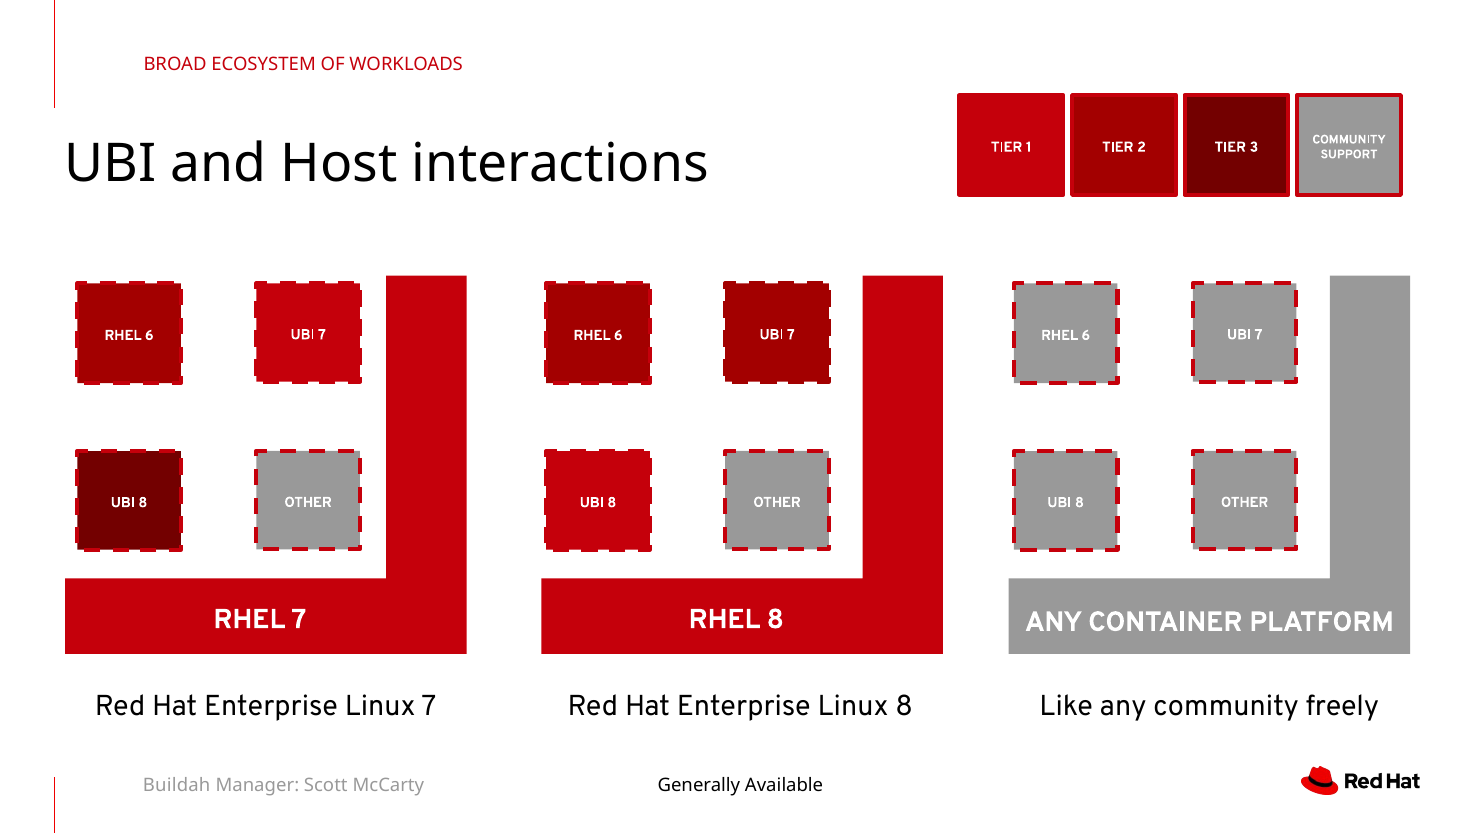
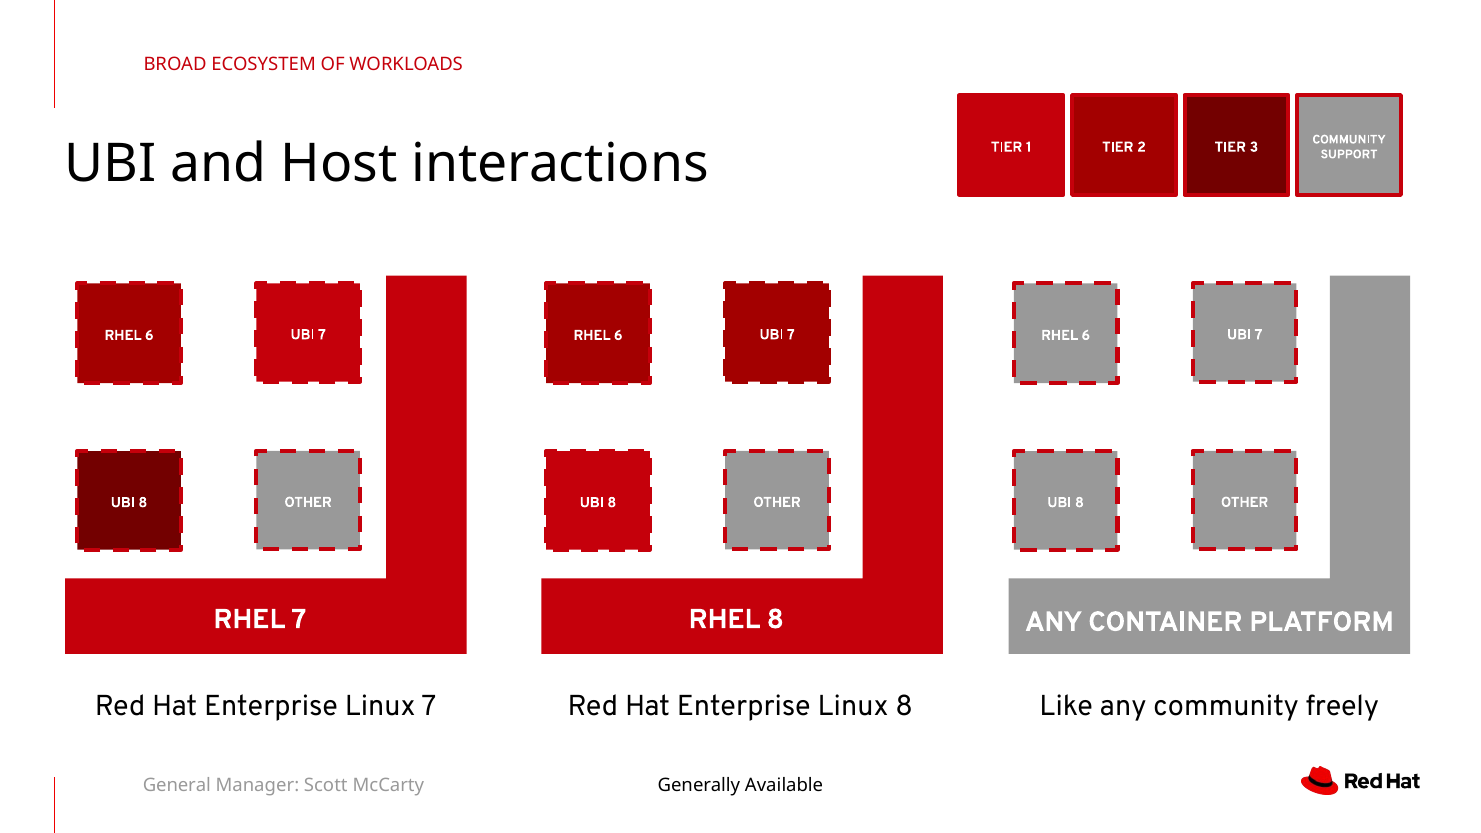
Buildah: Buildah -> General
